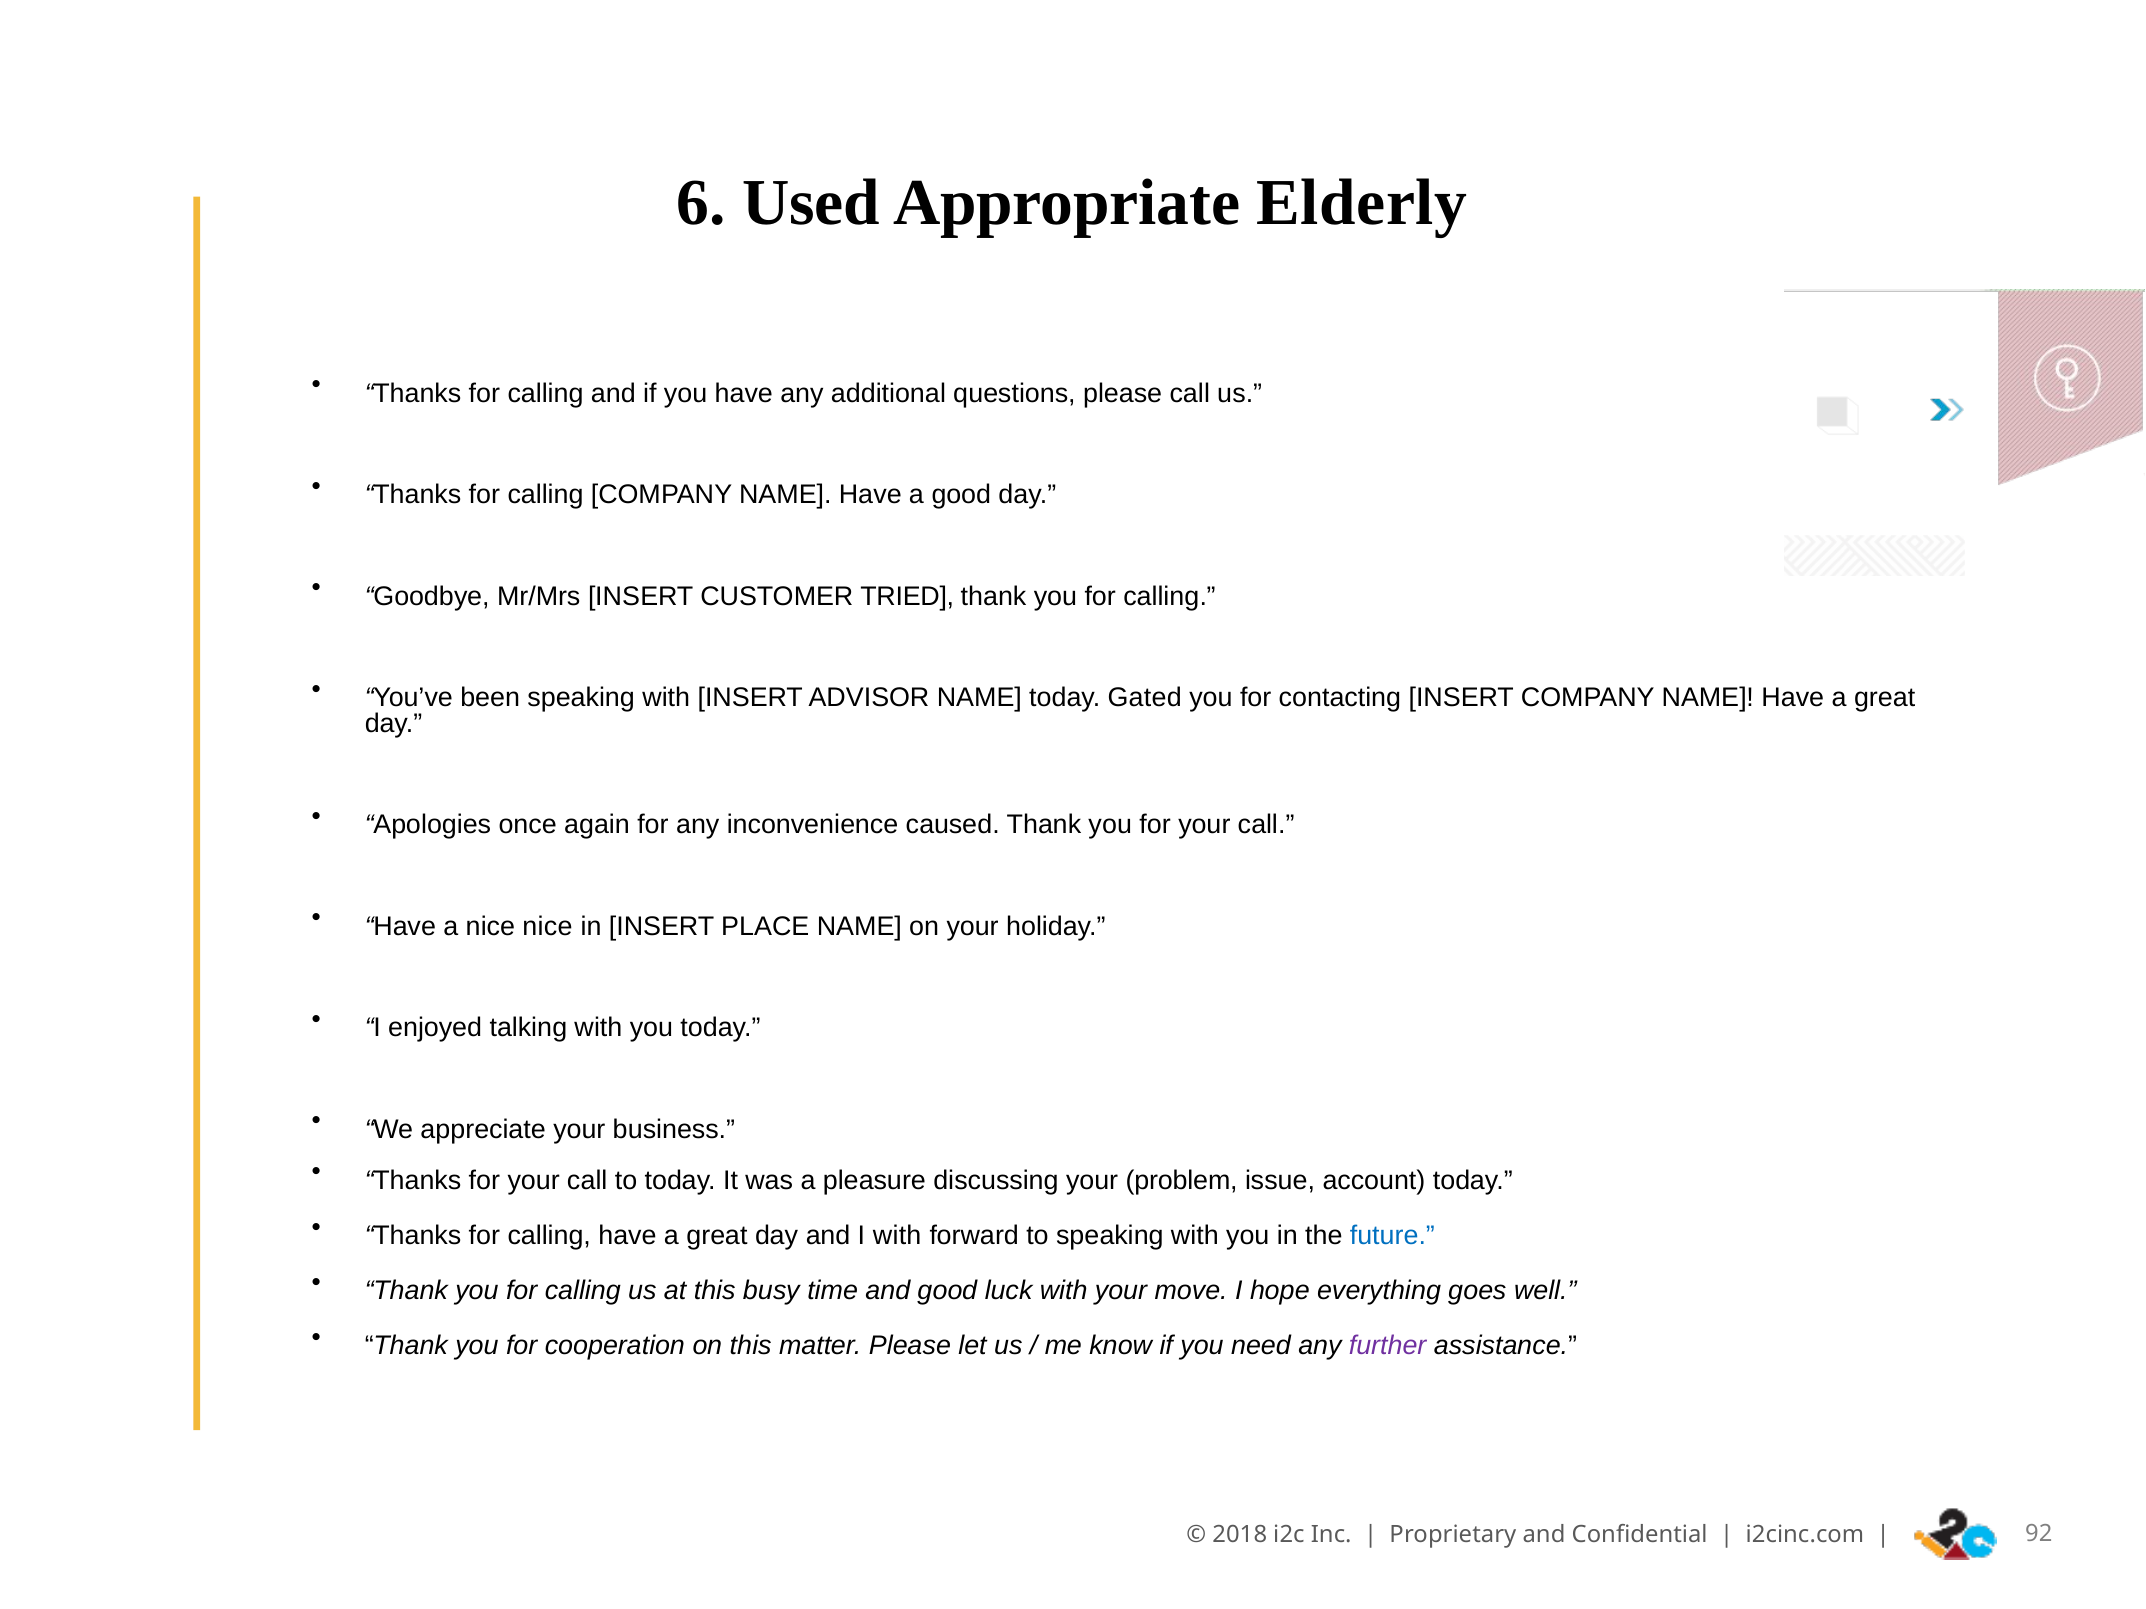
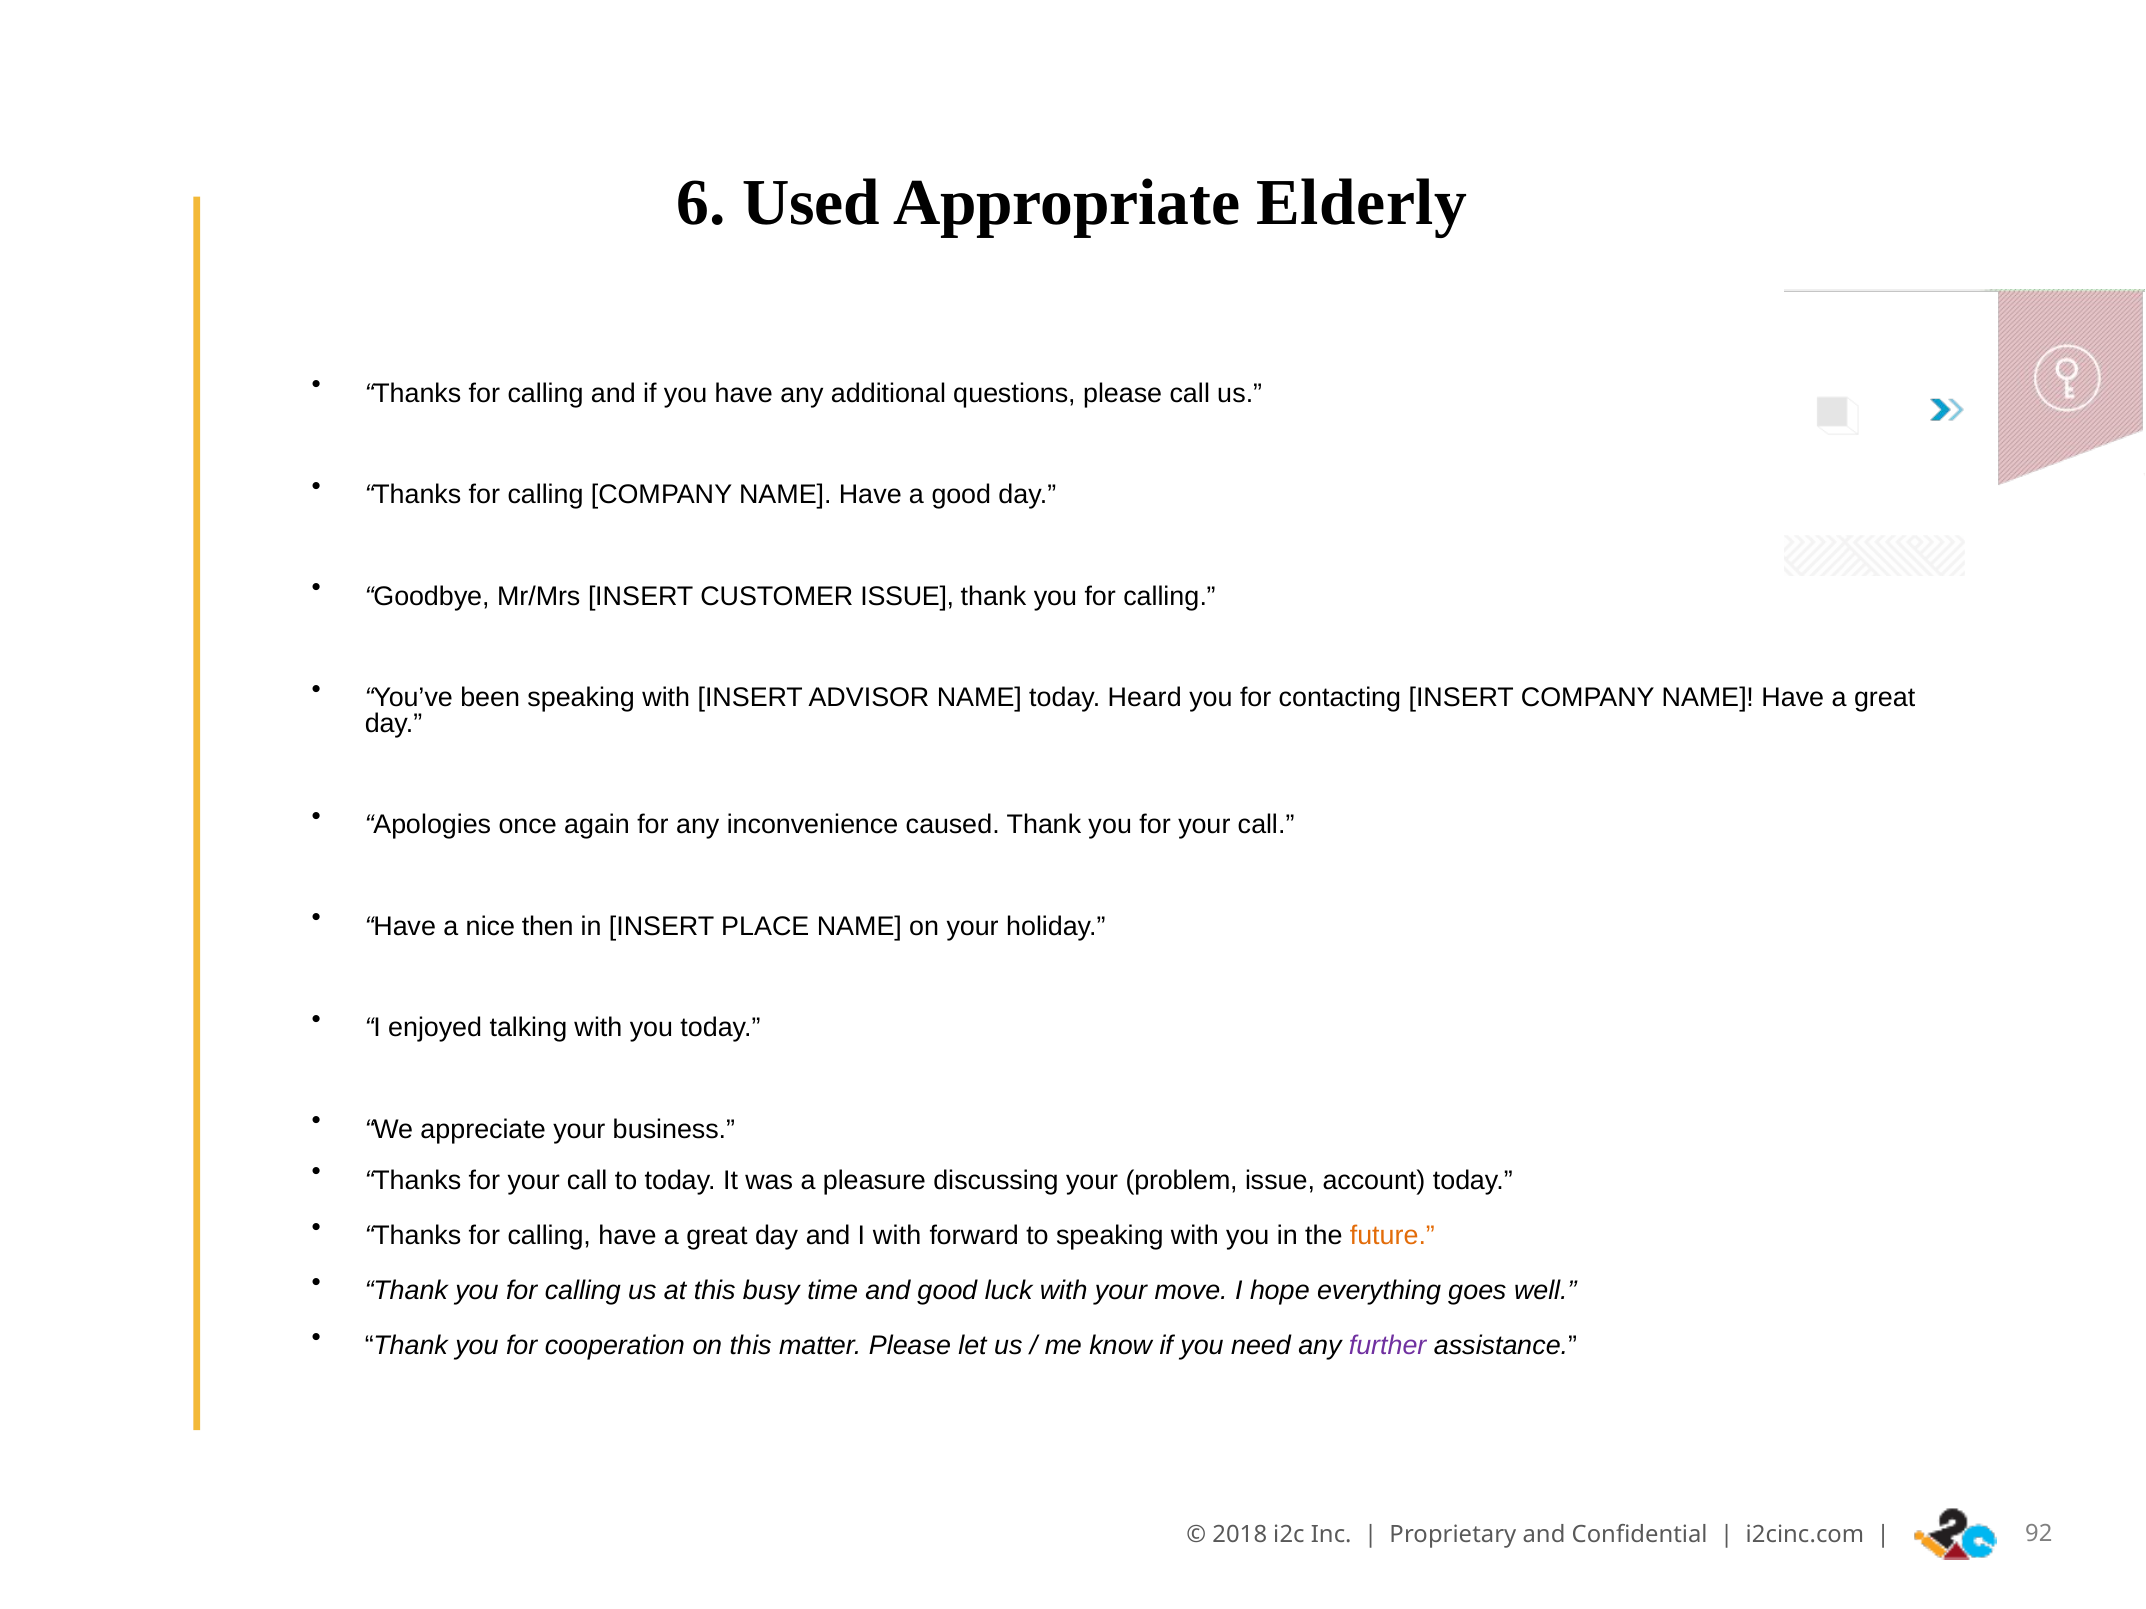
CUSTOMER TRIED: TRIED -> ISSUE
Gated: Gated -> Heard
nice nice: nice -> then
future colour: blue -> orange
